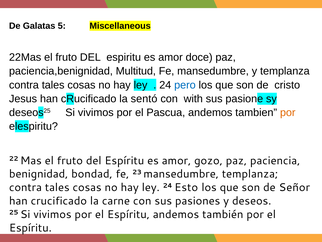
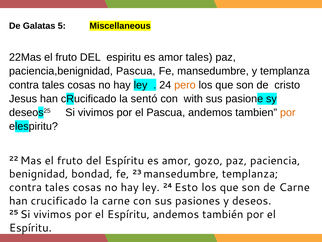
amor doce: doce -> tales
paciencia,benignidad Multitud: Multitud -> Pascua
pero colour: blue -> orange
de Señor: Señor -> Carne
